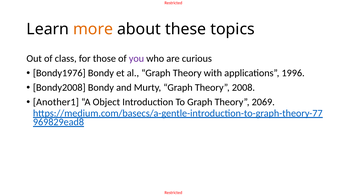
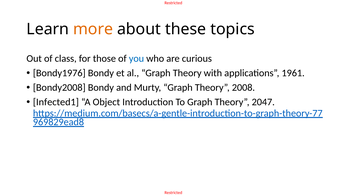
you colour: purple -> blue
1996: 1996 -> 1961
Another1: Another1 -> Infected1
2069: 2069 -> 2047
